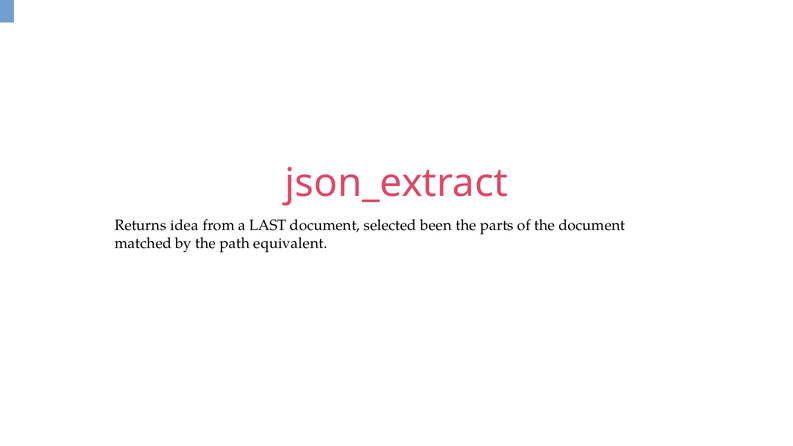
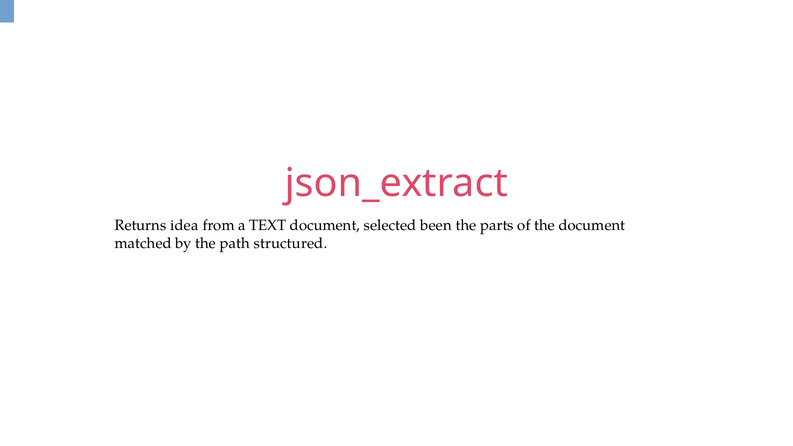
LAST: LAST -> TEXT
equivalent: equivalent -> structured
